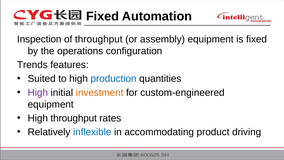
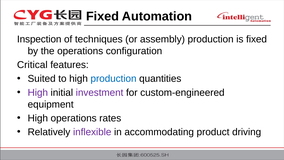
of throughput: throughput -> techniques
assembly equipment: equipment -> production
Trends: Trends -> Critical
investment colour: orange -> purple
High throughput: throughput -> operations
inflexible colour: blue -> purple
